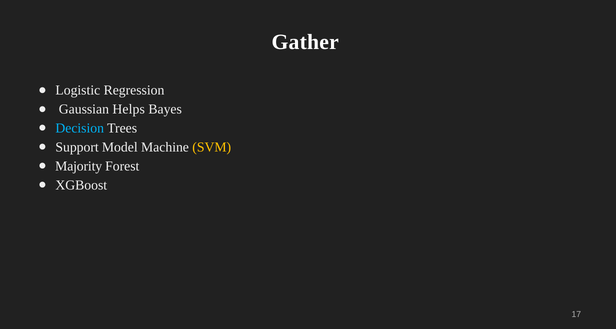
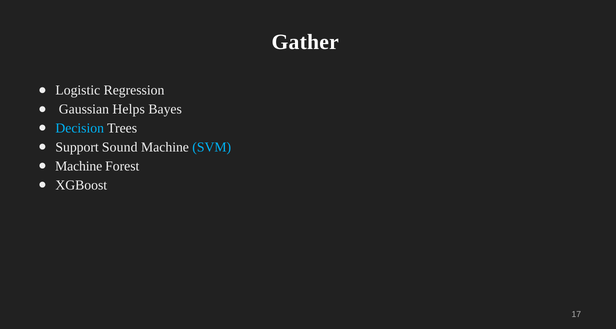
Model: Model -> Sound
SVM colour: yellow -> light blue
Majority at (79, 166): Majority -> Machine
